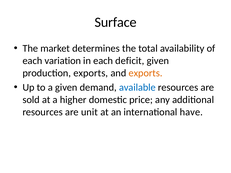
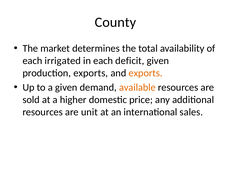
Surface: Surface -> County
variation: variation -> irrigated
available colour: blue -> orange
have: have -> sales
